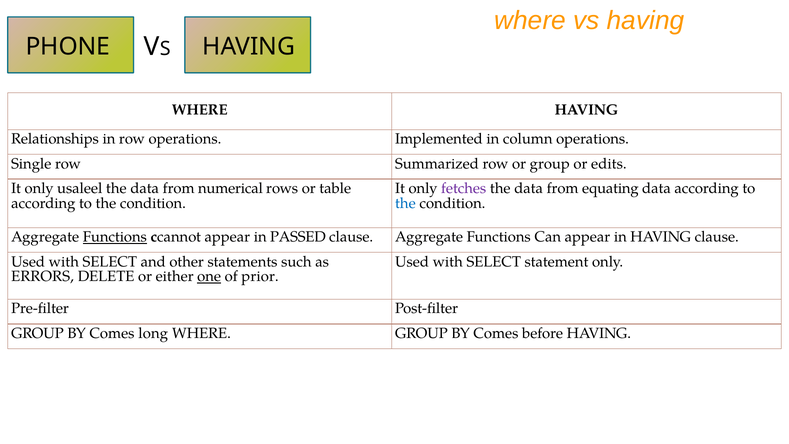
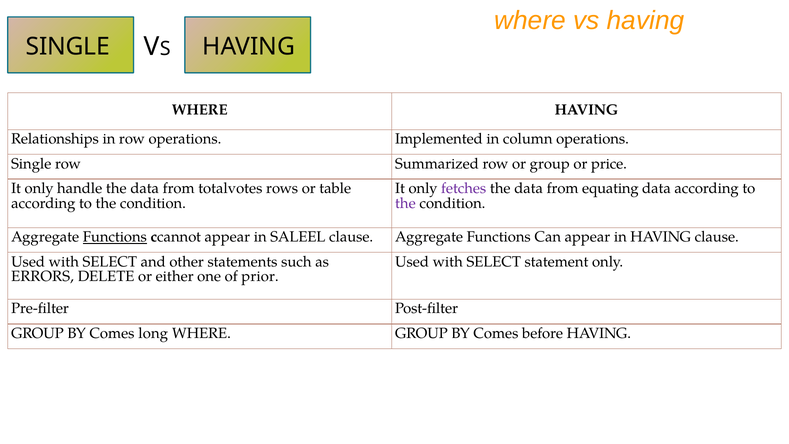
PHONE at (68, 47): PHONE -> SINGLE
edits: edits -> price
usaleel: usaleel -> handle
numerical: numerical -> totalvotes
the at (405, 203) colour: blue -> purple
PASSED: PASSED -> SALEEL
one underline: present -> none
